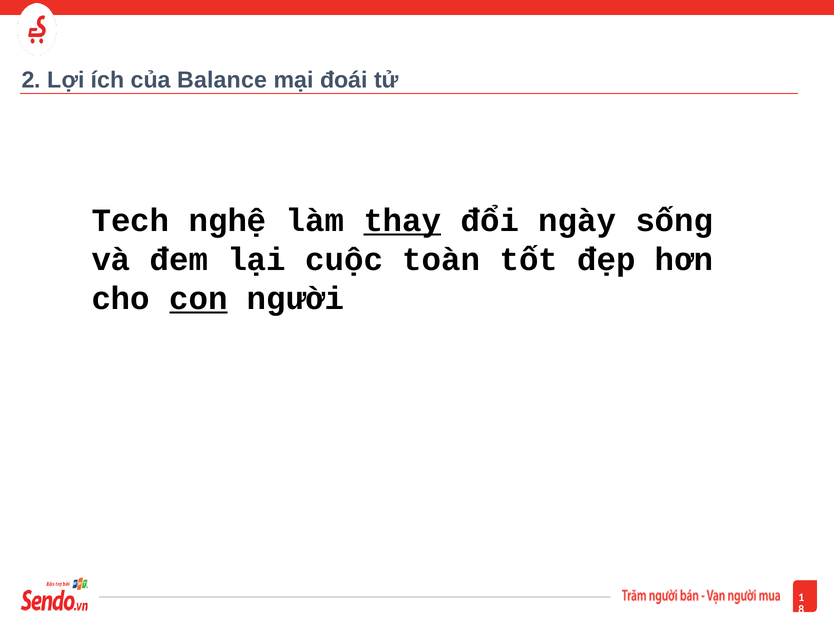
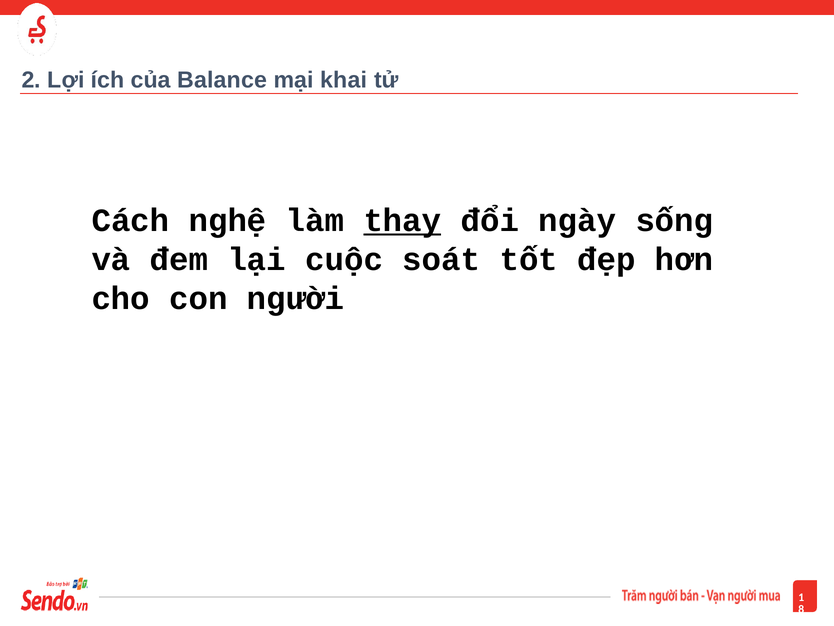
đoái: đoái -> khai
Tech: Tech -> Cách
toàn: toàn -> soát
con underline: present -> none
